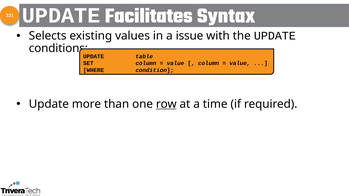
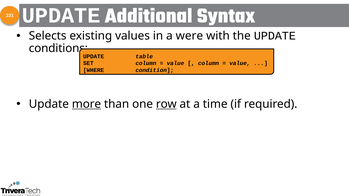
Facilitates: Facilitates -> Additional
issue: issue -> were
more underline: none -> present
